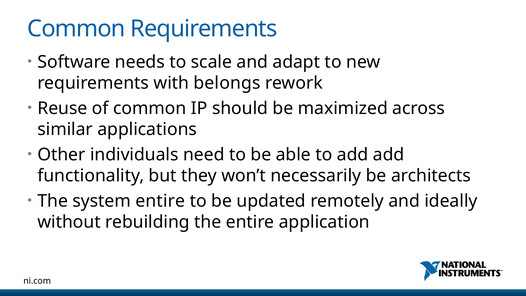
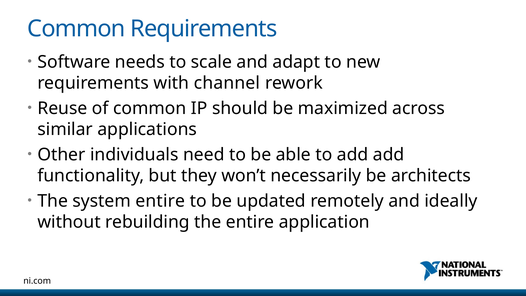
belongs: belongs -> channel
